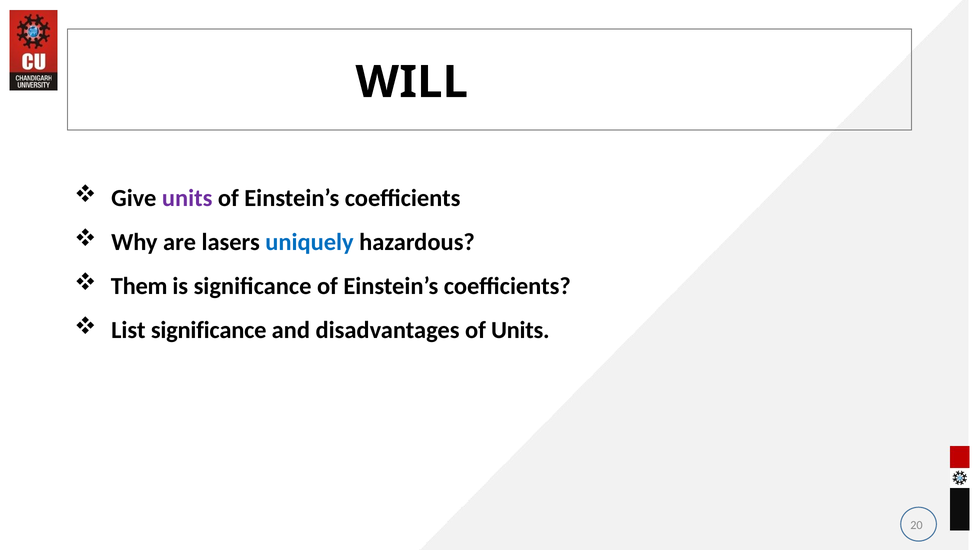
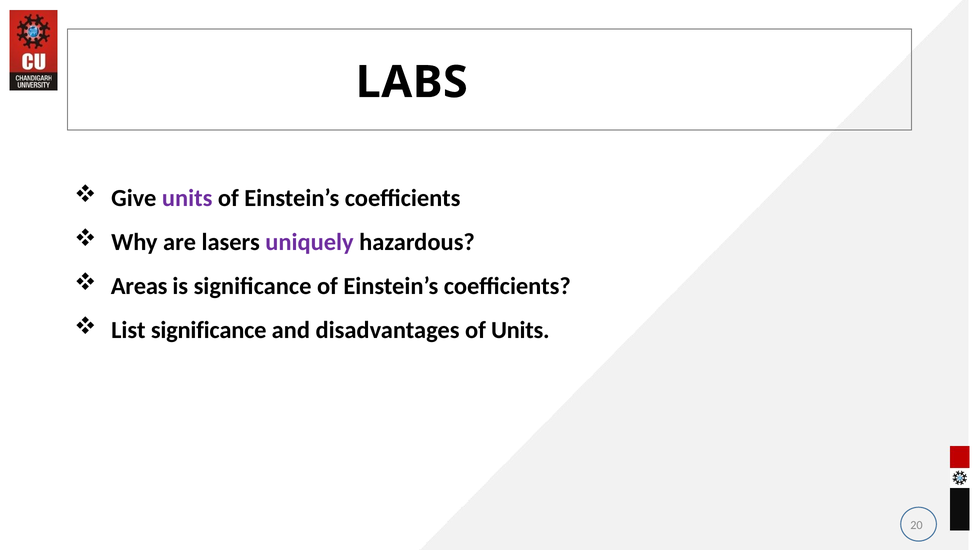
WILL: WILL -> LABS
uniquely colour: blue -> purple
Them: Them -> Areas
